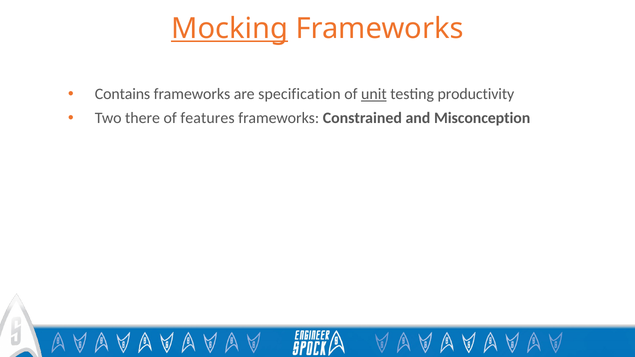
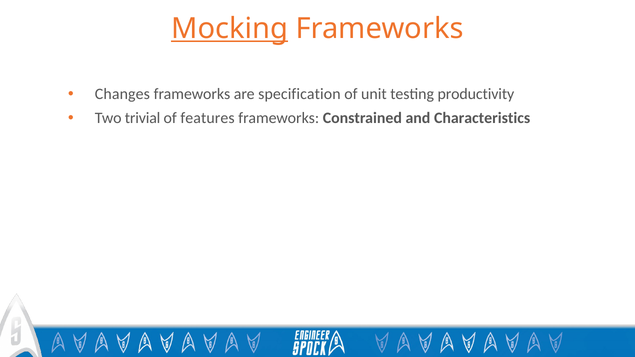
Contains: Contains -> Changes
unit underline: present -> none
there: there -> trivial
Misconception: Misconception -> Characteristics
